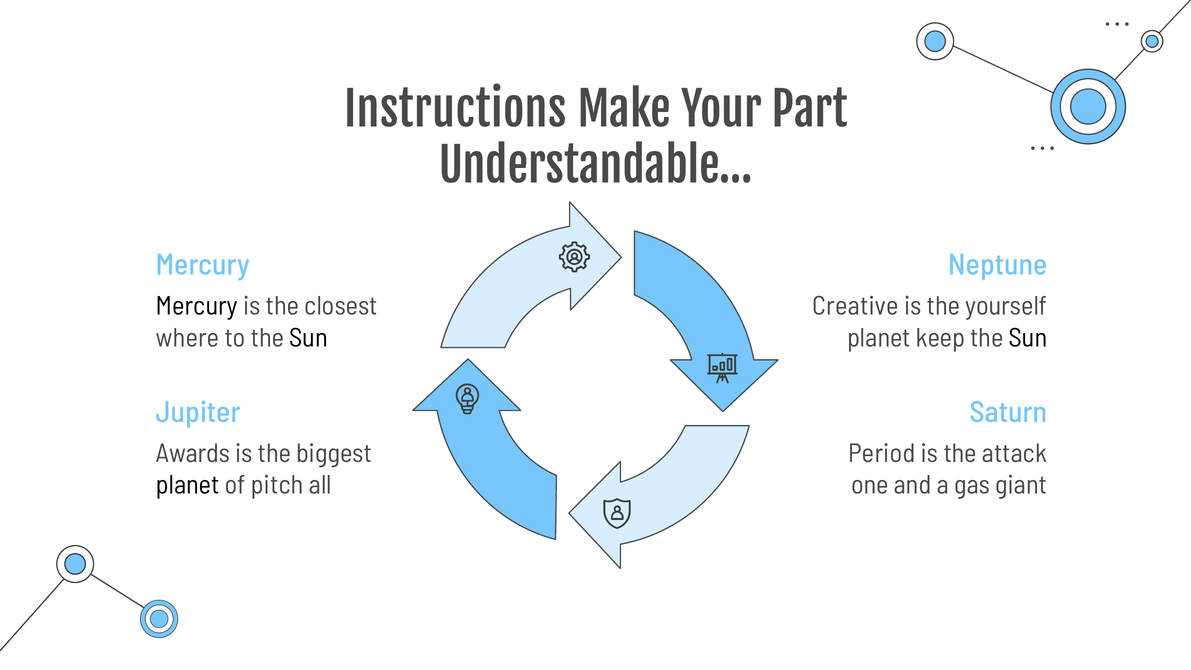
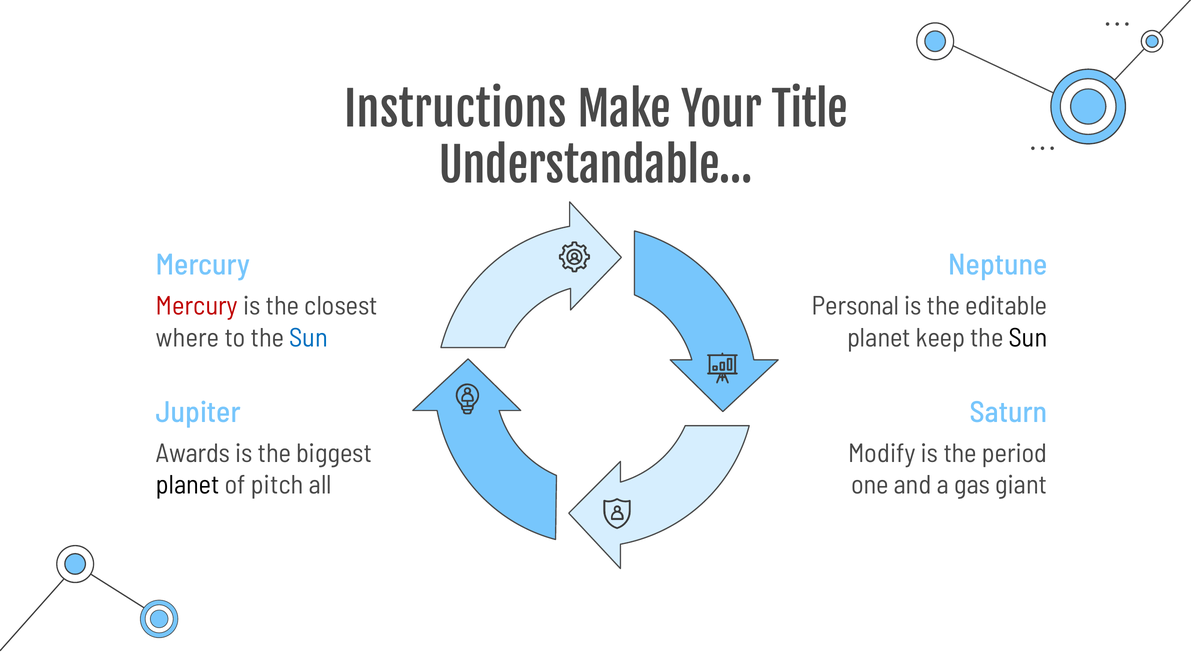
Part: Part -> Title
Mercury at (197, 306) colour: black -> red
Creative: Creative -> Personal
yourself: yourself -> editable
Sun at (309, 338) colour: black -> blue
Period: Period -> Modify
attack: attack -> period
